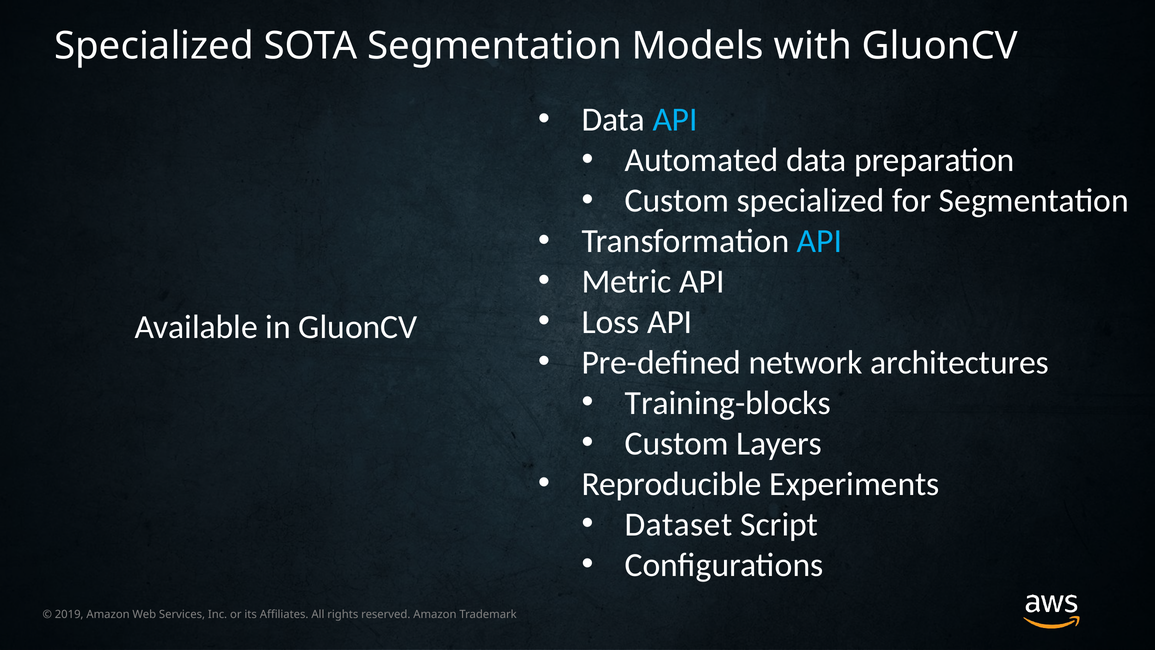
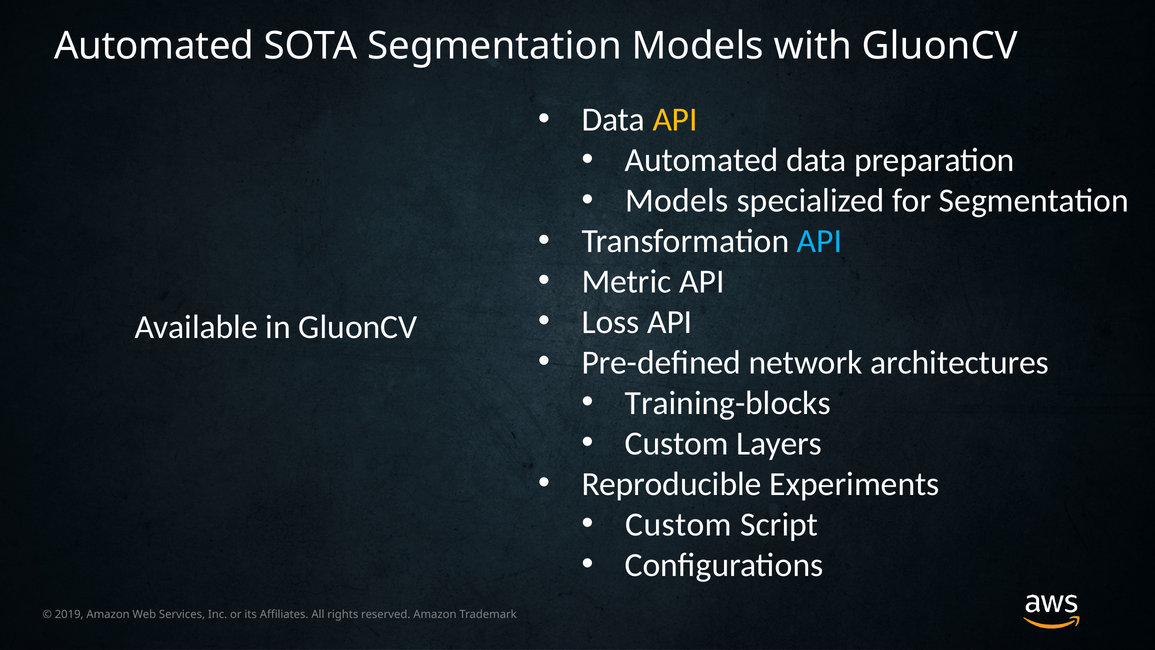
Specialized at (154, 46): Specialized -> Automated
API at (675, 120) colour: light blue -> yellow
Custom at (677, 201): Custom -> Models
Dataset at (679, 524): Dataset -> Custom
